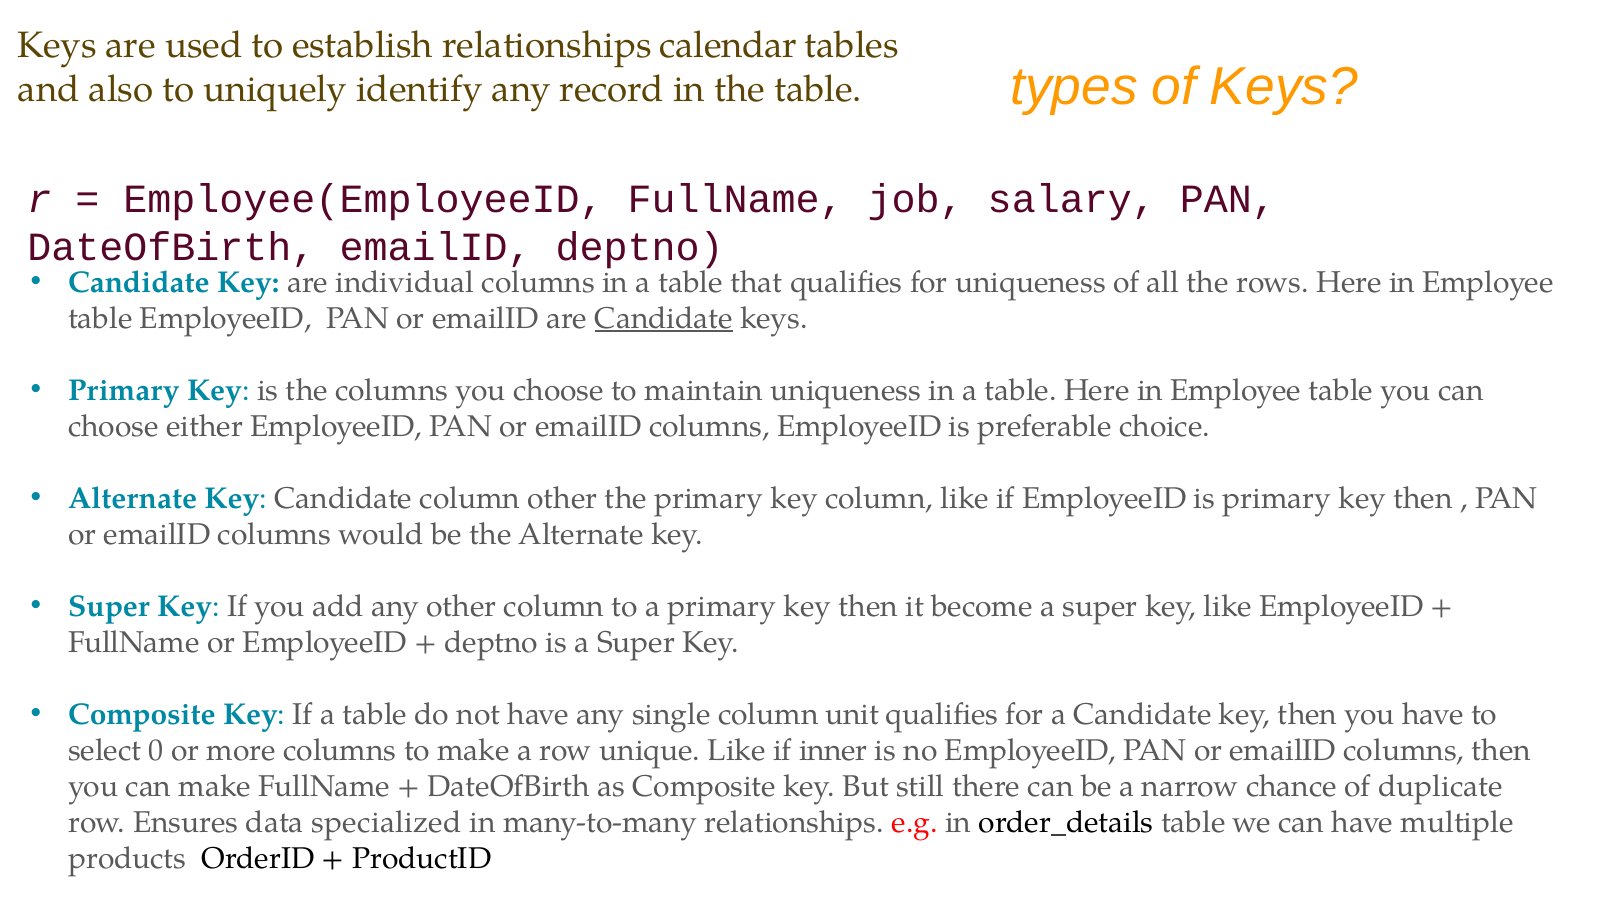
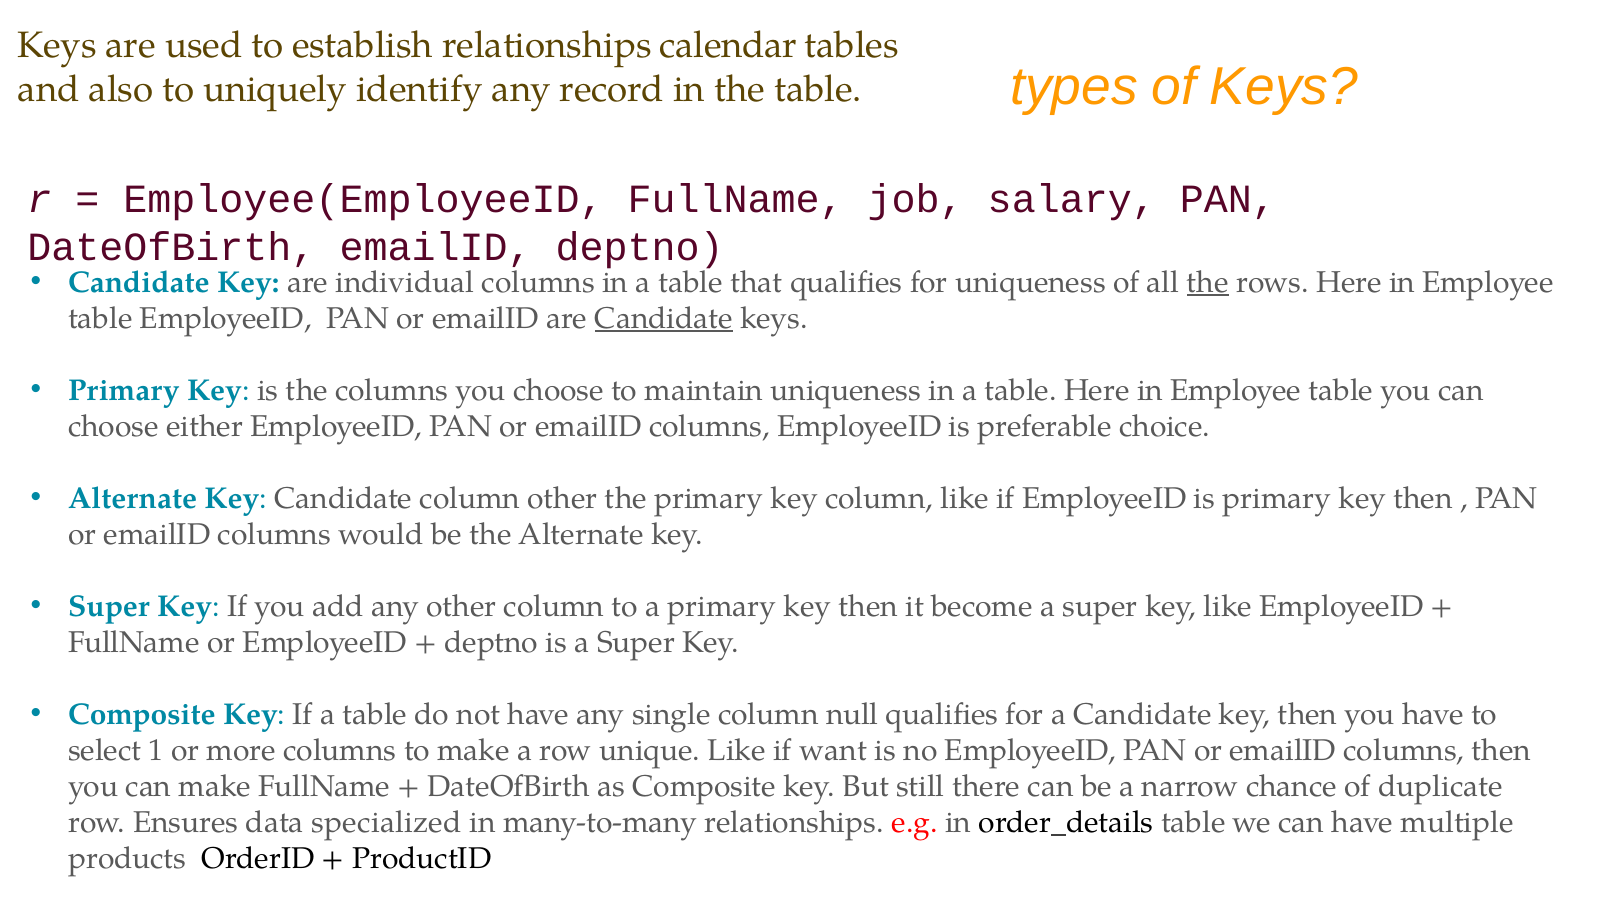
the at (1208, 282) underline: none -> present
unit: unit -> null
0: 0 -> 1
inner: inner -> want
